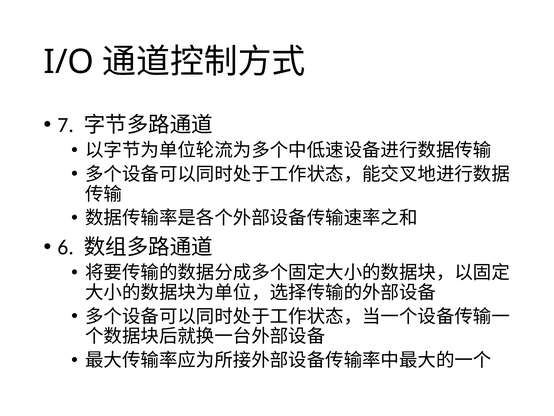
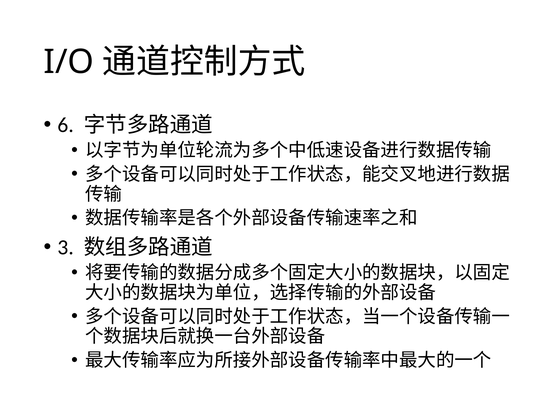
7: 7 -> 6
6: 6 -> 3
